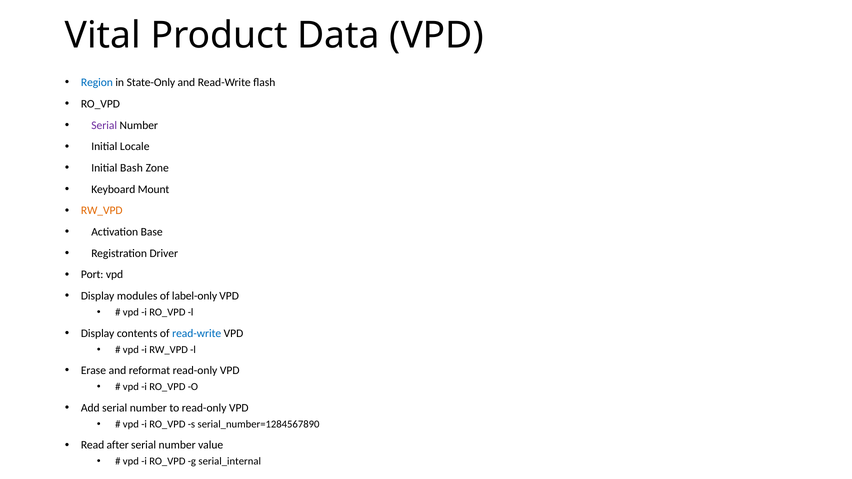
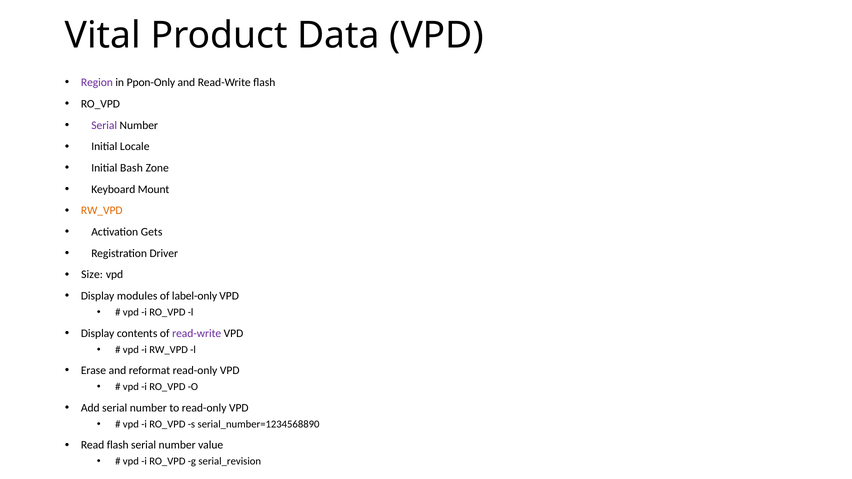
Region colour: blue -> purple
State-Only: State-Only -> Ppon-Only
Base: Base -> Gets
Port: Port -> Size
read-write at (197, 333) colour: blue -> purple
serial_number=1284567890: serial_number=1284567890 -> serial_number=1234568890
Read after: after -> flash
serial_internal: serial_internal -> serial_revision
